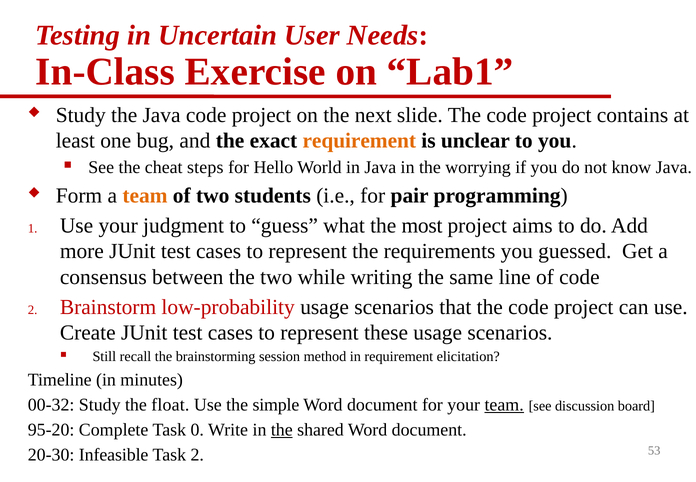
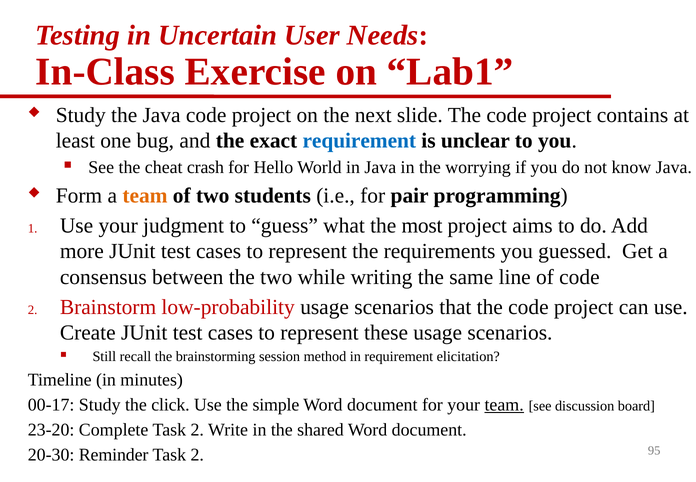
requirement at (359, 141) colour: orange -> blue
steps: steps -> crash
00-32: 00-32 -> 00-17
float: float -> click
95-20: 95-20 -> 23-20
Complete Task 0: 0 -> 2
the at (282, 430) underline: present -> none
Infeasible: Infeasible -> Reminder
53: 53 -> 95
